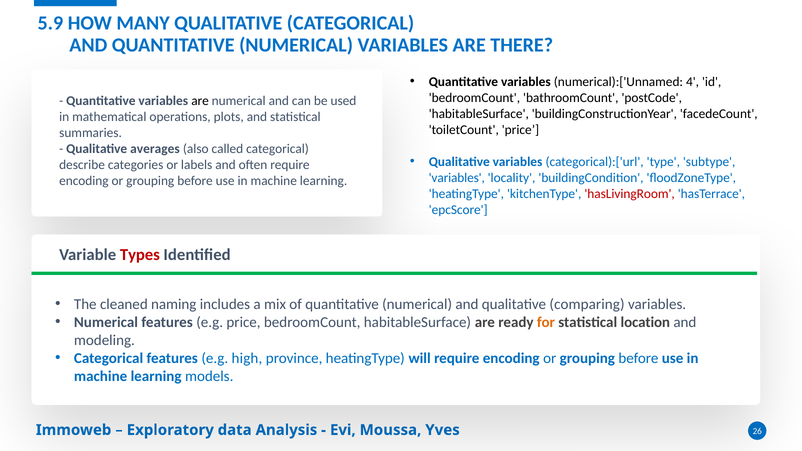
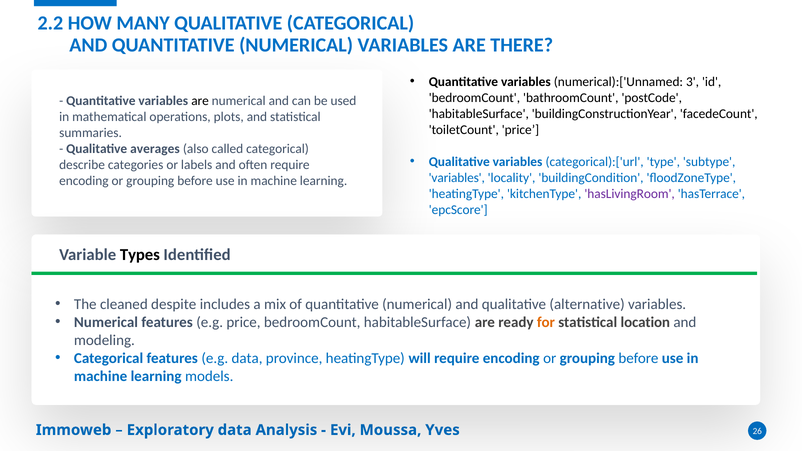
5.9: 5.9 -> 2.2
4: 4 -> 3
hasLivingRoom colour: red -> purple
Types colour: red -> black
naming: naming -> despite
comparing: comparing -> alternative
e.g high: high -> data
